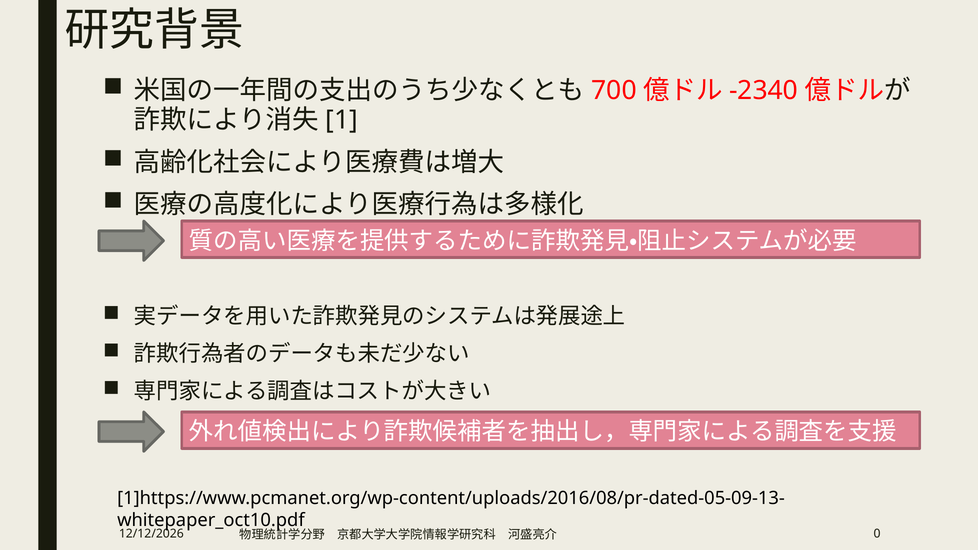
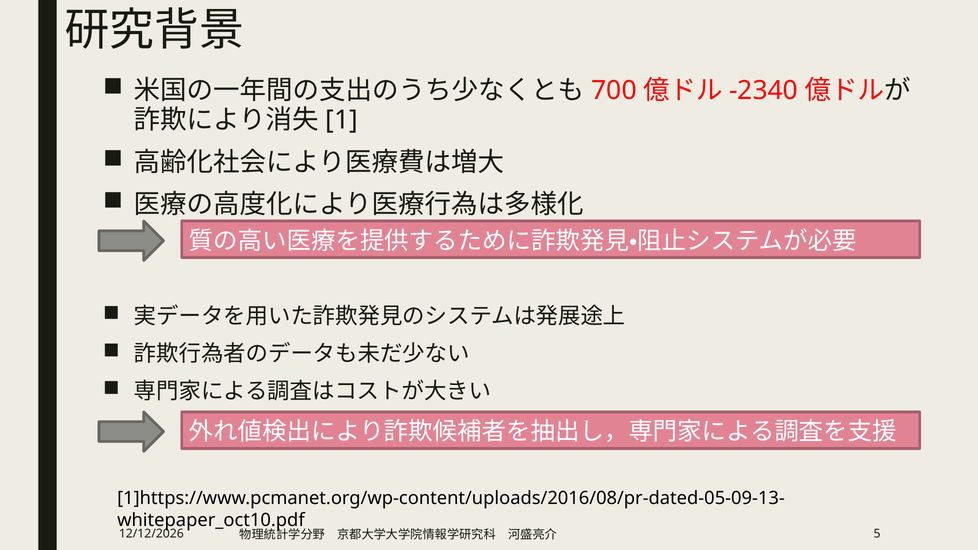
0: 0 -> 5
